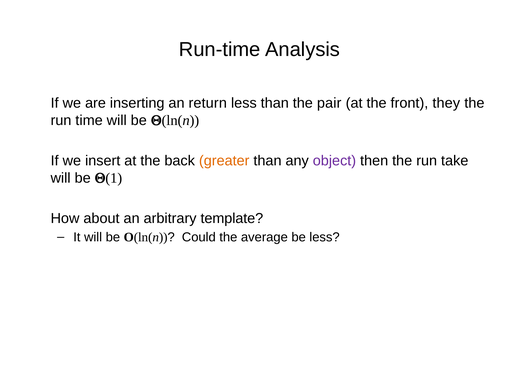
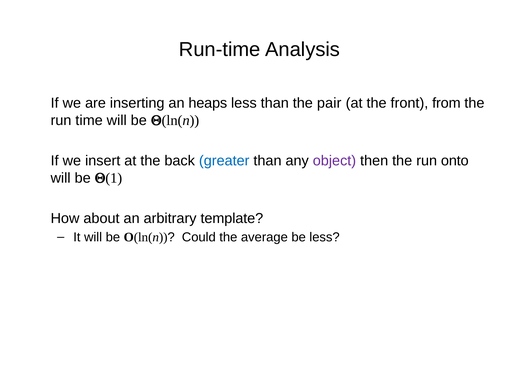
return: return -> heaps
they: they -> from
greater colour: orange -> blue
take: take -> onto
